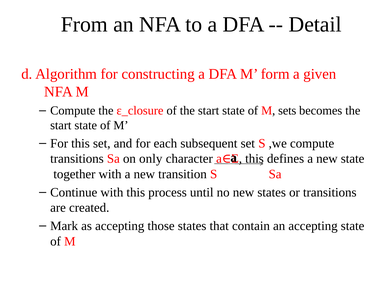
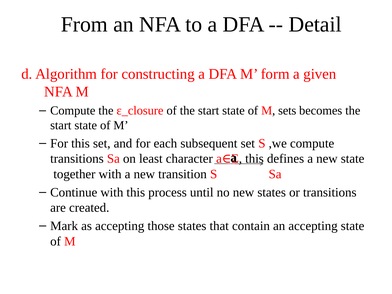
only: only -> least
